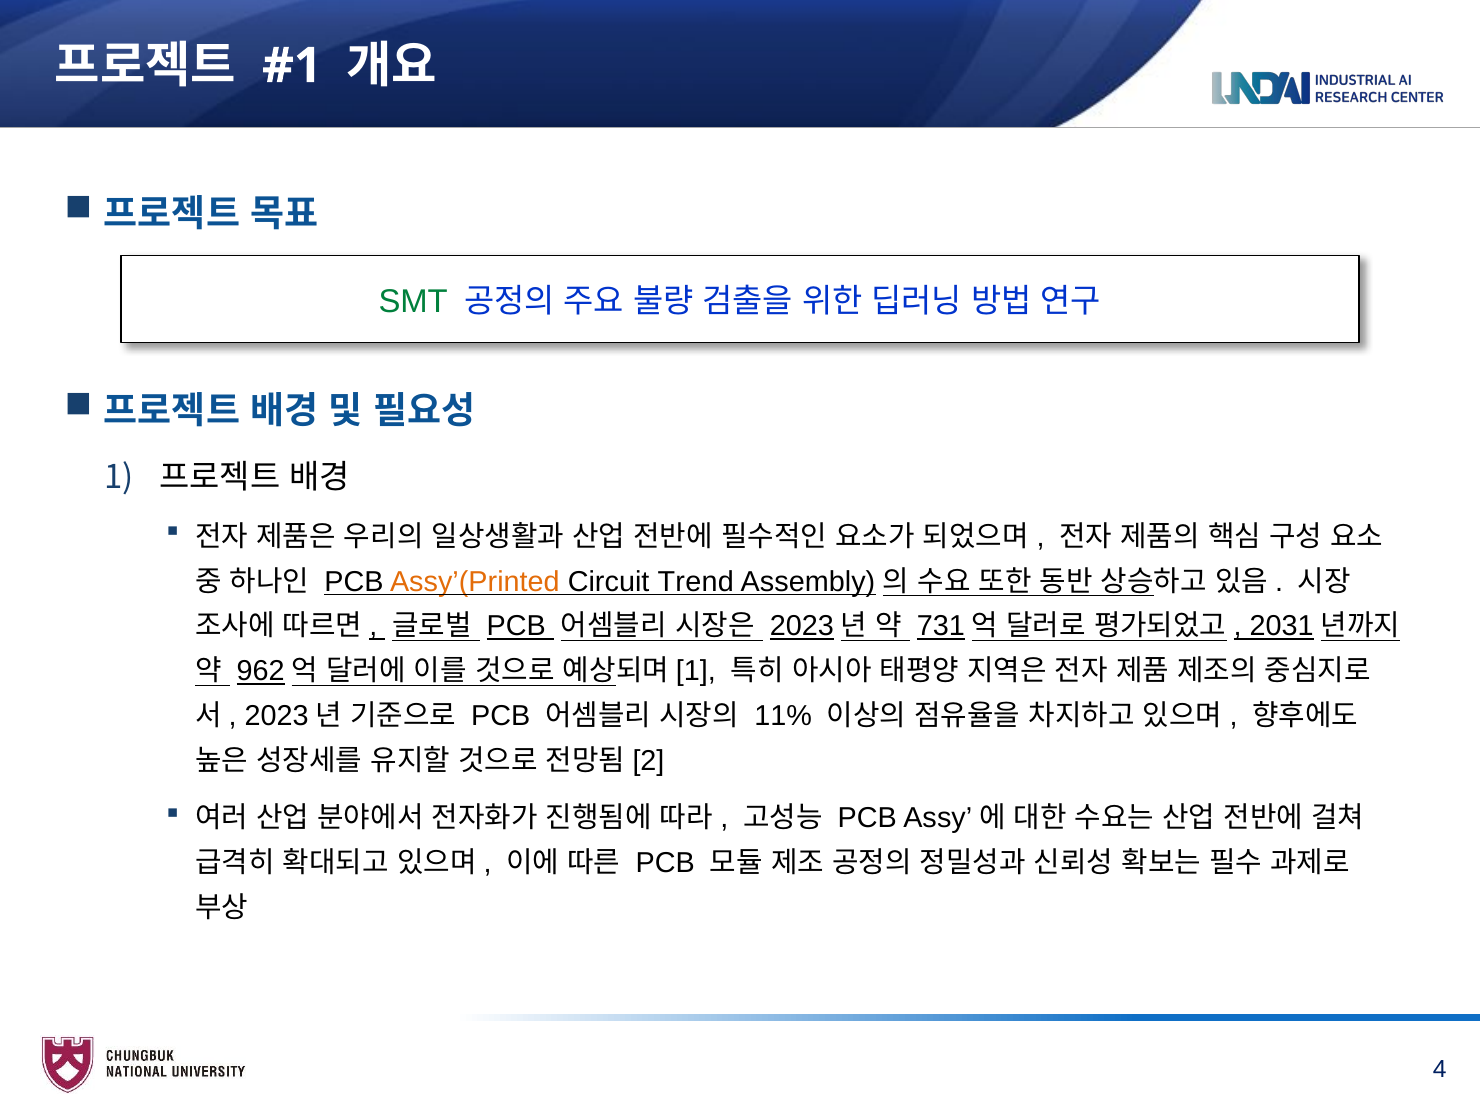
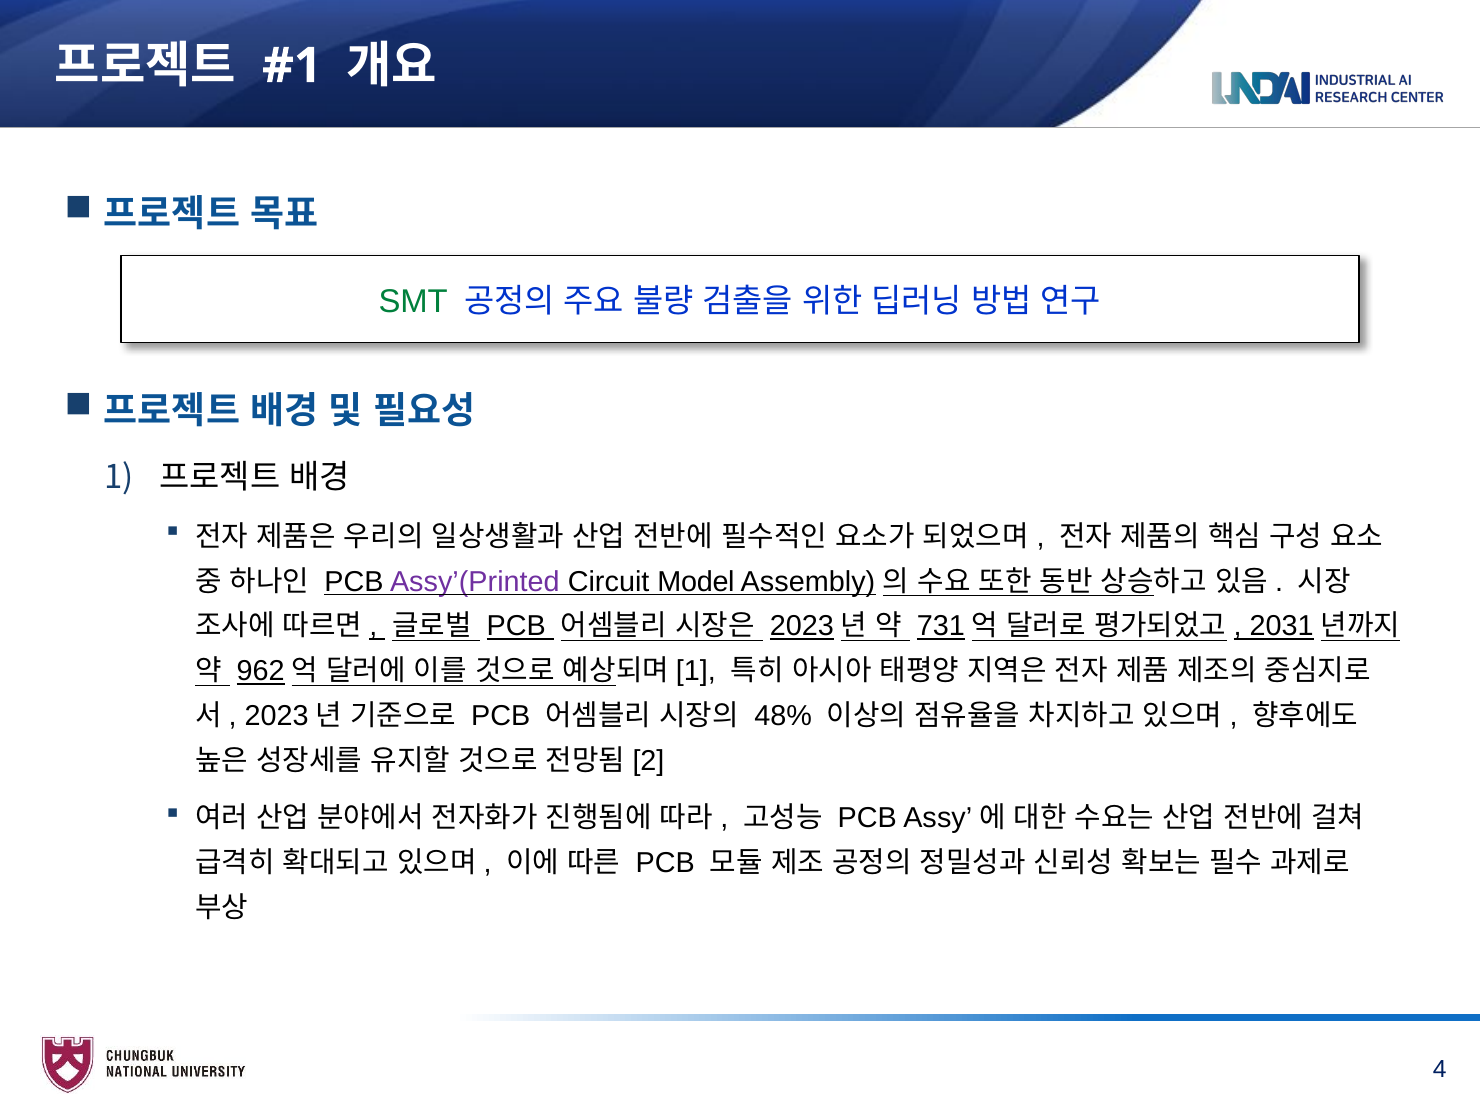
Assy’(Printed colour: orange -> purple
Trend: Trend -> Model
11%: 11% -> 48%
